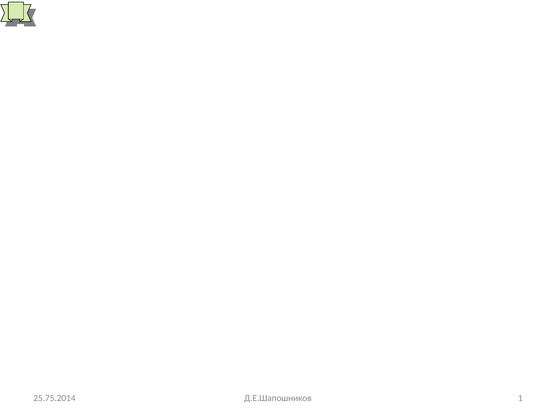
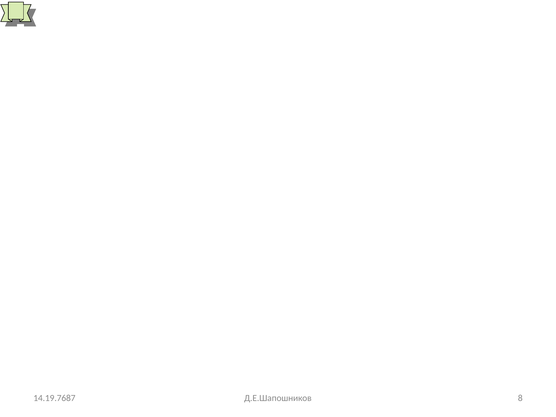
Д.Е.Шапошников 1: 1 -> 8
25.75.2014: 25.75.2014 -> 14.19.7687
